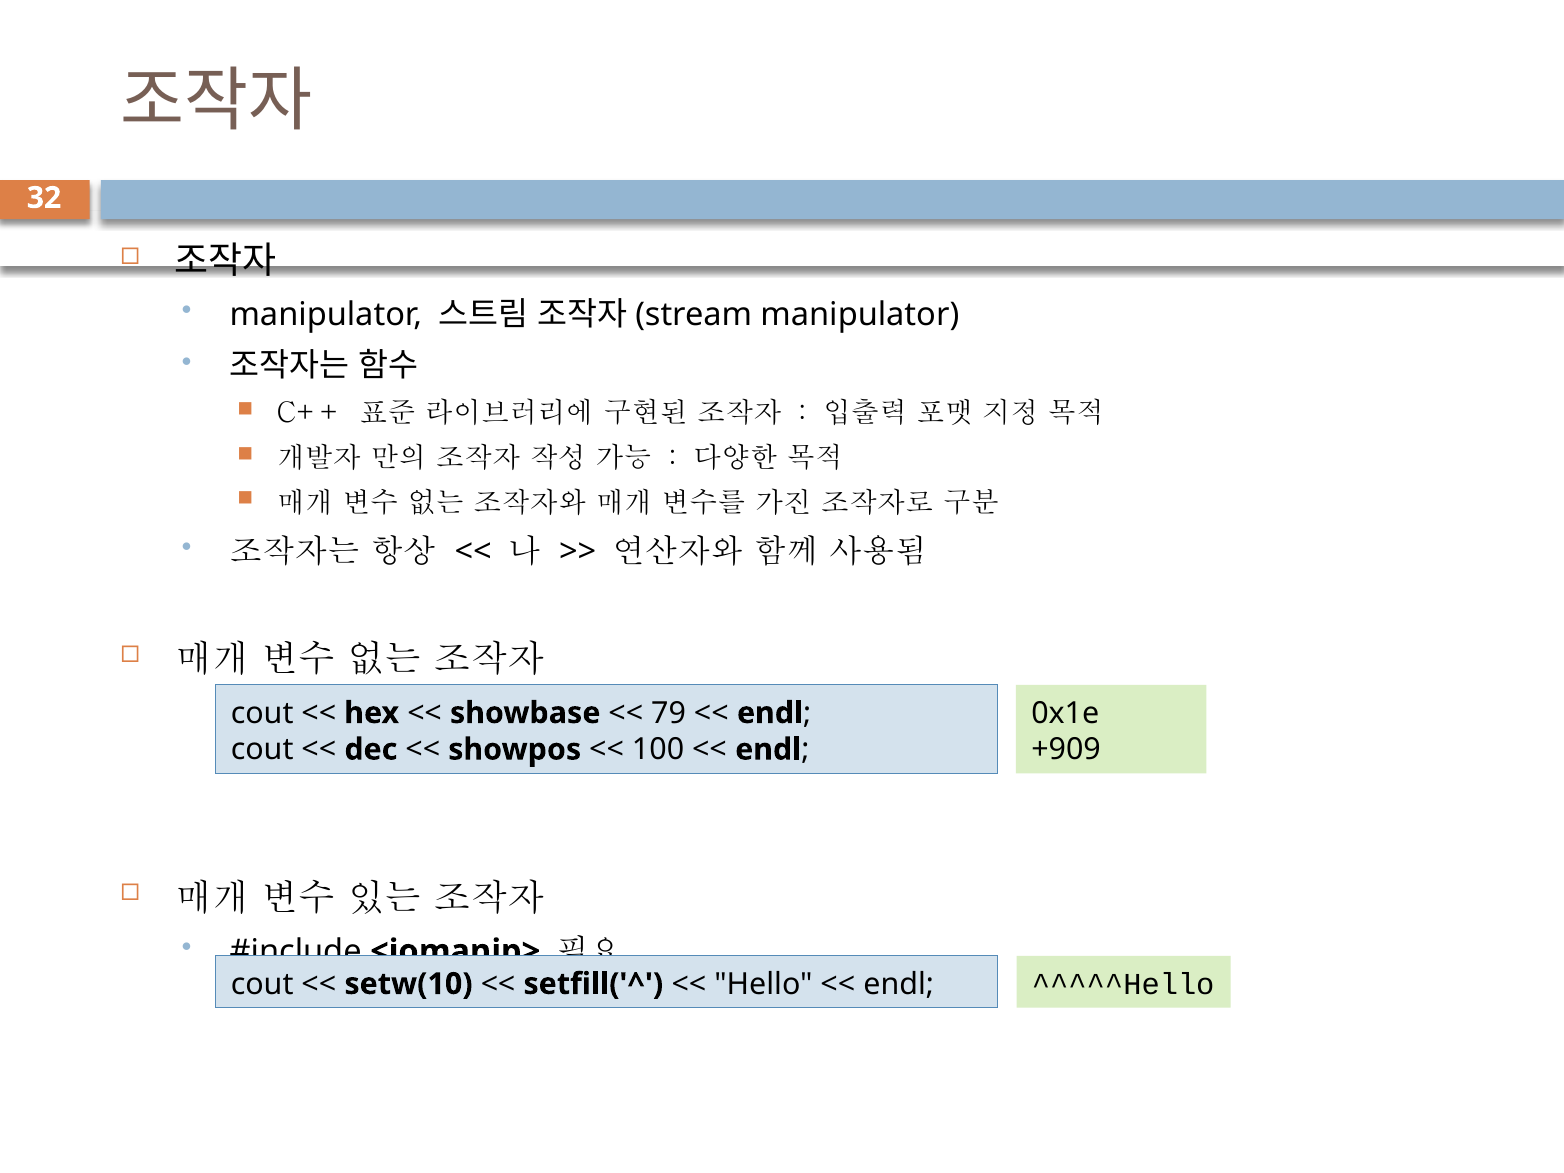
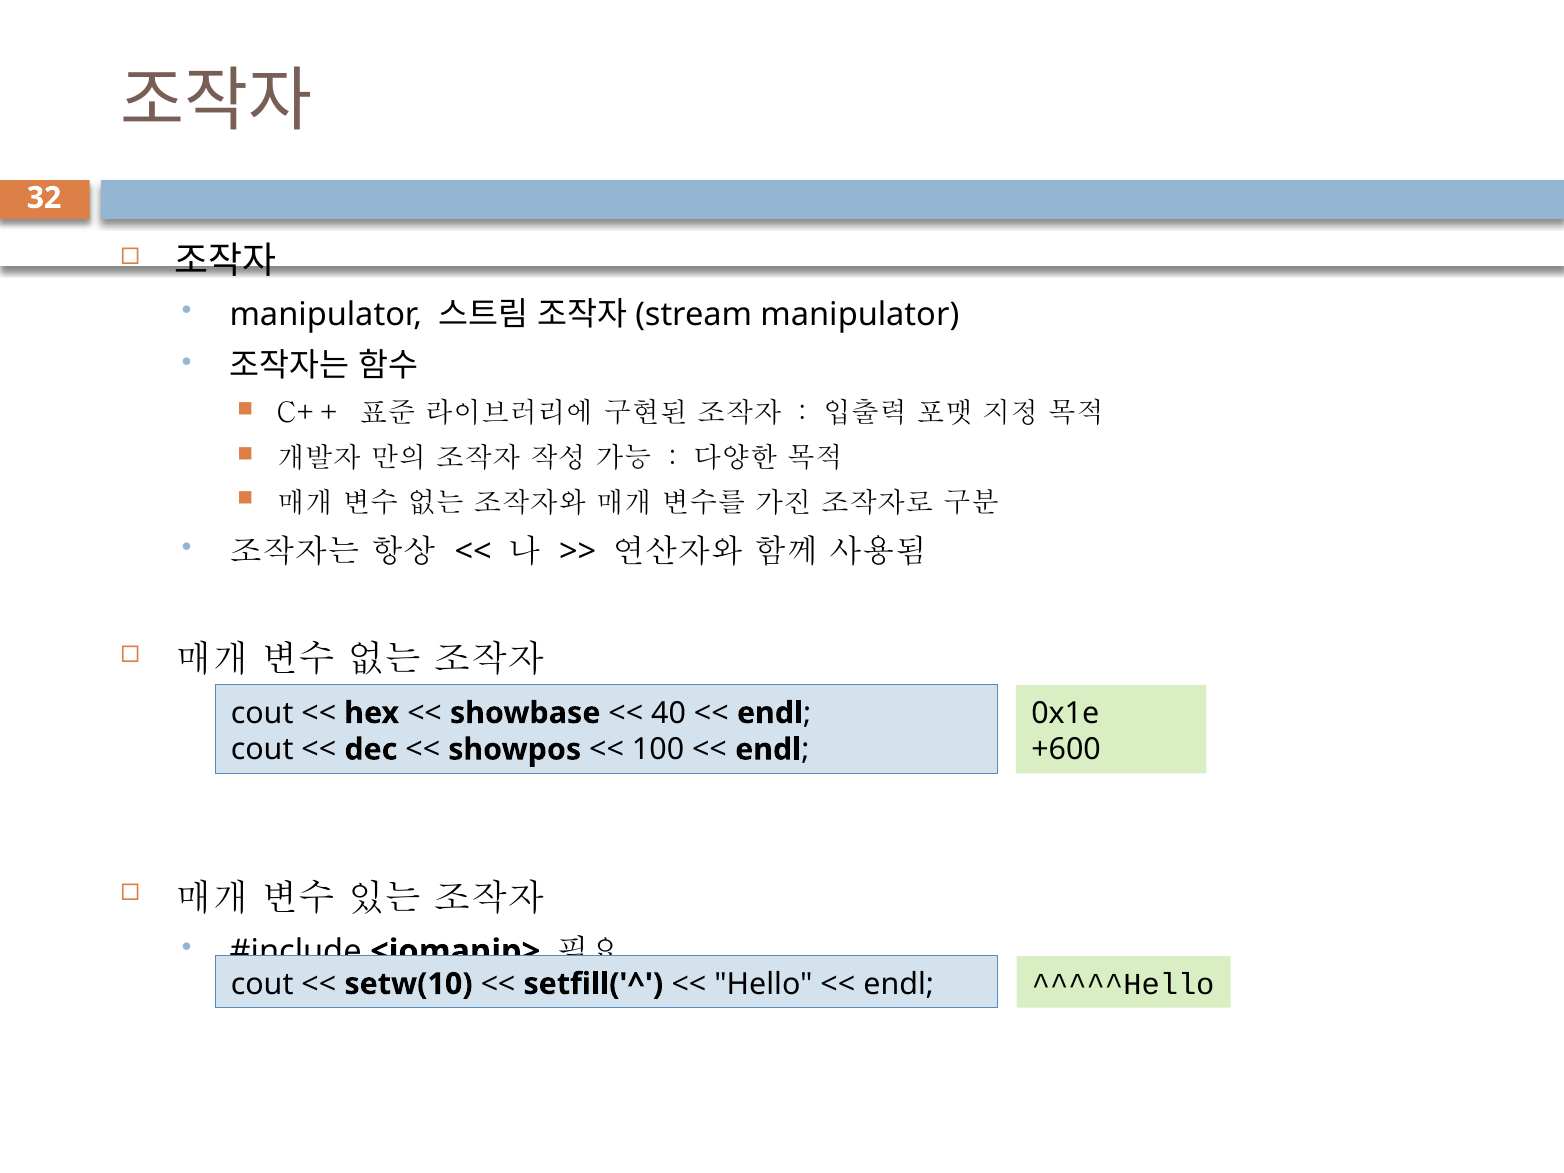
79: 79 -> 40
+909: +909 -> +600
